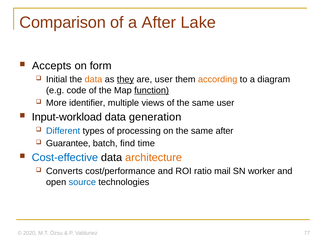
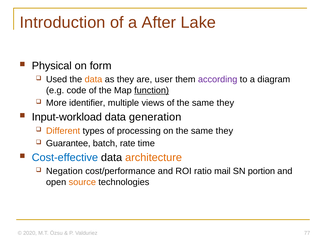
Comparison: Comparison -> Introduction
Accepts: Accepts -> Physical
Initial: Initial -> Used
they at (125, 80) underline: present -> none
according colour: orange -> purple
of the same user: user -> they
Different colour: blue -> orange
on the same after: after -> they
find: find -> rate
Converts: Converts -> Negation
worker: worker -> portion
source colour: blue -> orange
